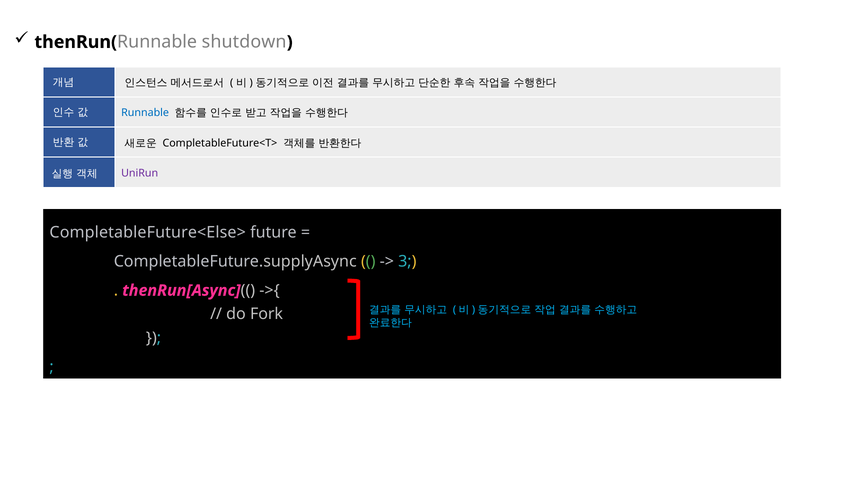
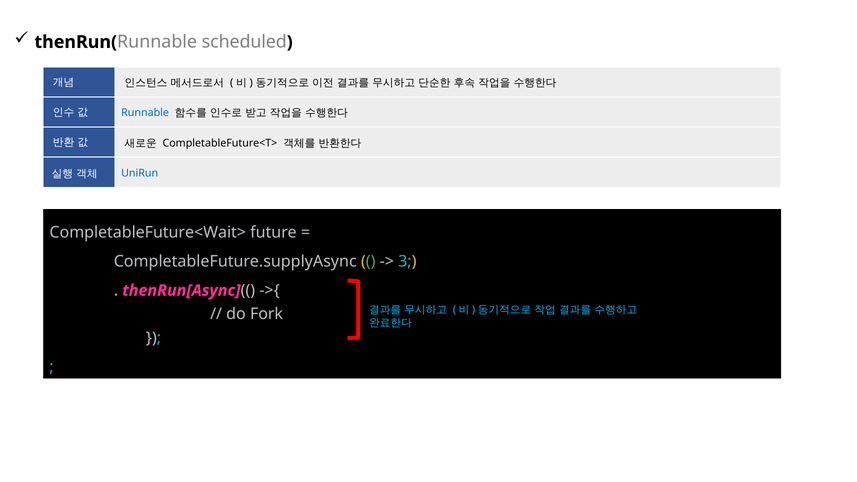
shutdown: shutdown -> scheduled
UniRun colour: purple -> blue
CompletableFuture<Else>: CompletableFuture<Else> -> CompletableFuture<Wait>
